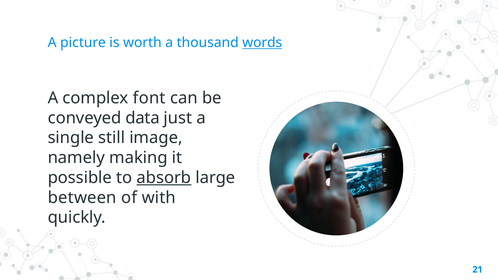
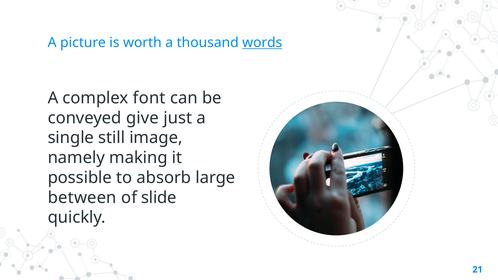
data: data -> give
absorb underline: present -> none
with: with -> slide
